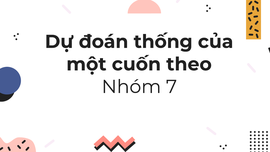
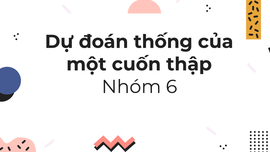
theo: theo -> thập
7: 7 -> 6
